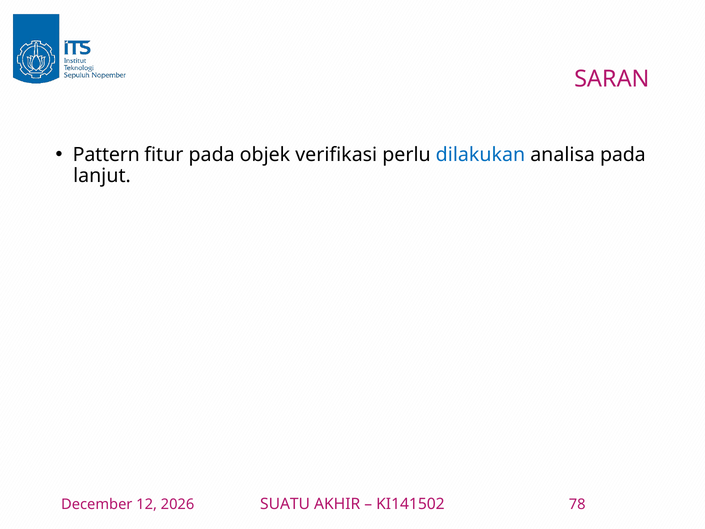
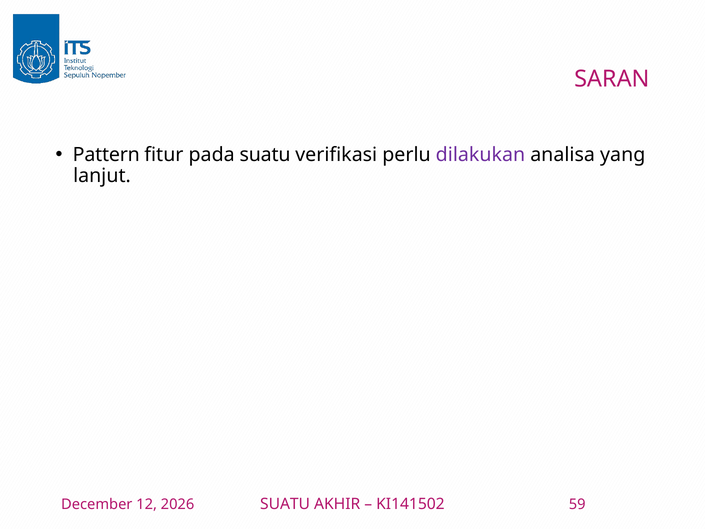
pada objek: objek -> suatu
dilakukan colour: blue -> purple
analisa pada: pada -> yang
78: 78 -> 59
